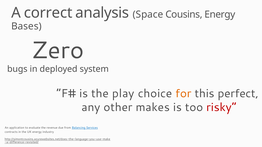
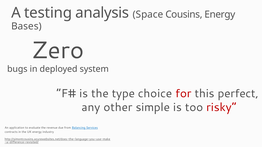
correct: correct -> testing
play: play -> type
for colour: orange -> red
makes: makes -> simple
